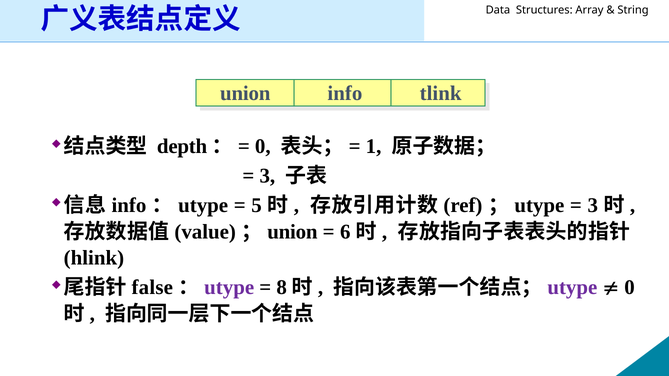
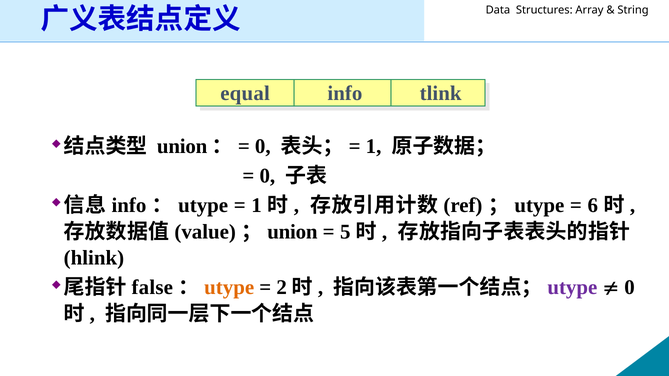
union at (245, 93): union -> equal
depth at (182, 147): depth -> union
3 at (267, 176): 3 -> 0
5 at (257, 206): 5 -> 1
3 at (593, 206): 3 -> 6
6: 6 -> 5
utype at (229, 288) colour: purple -> orange
8: 8 -> 2
